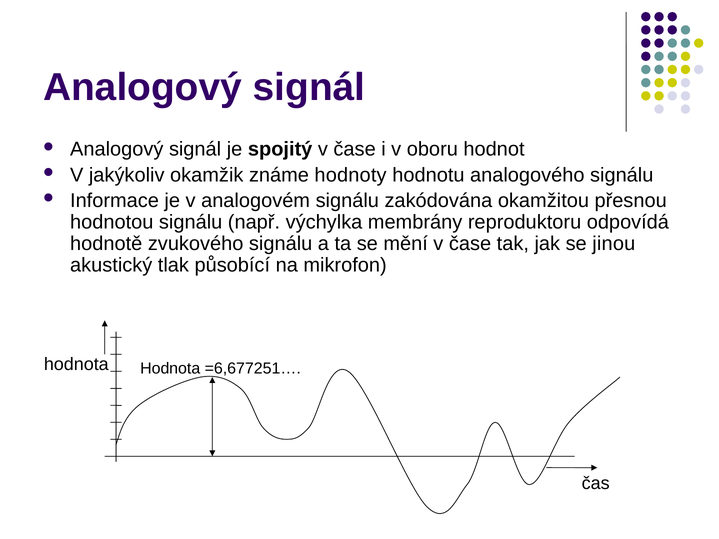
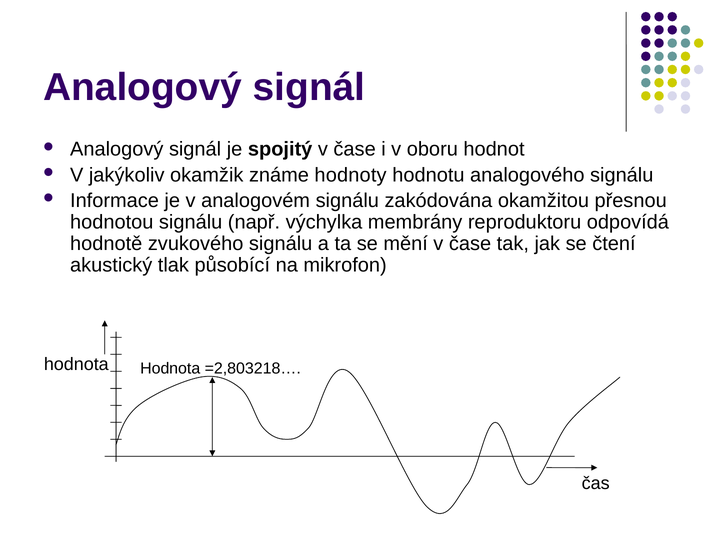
jinou: jinou -> čtení
=6,677251…: =6,677251… -> =2,803218…
